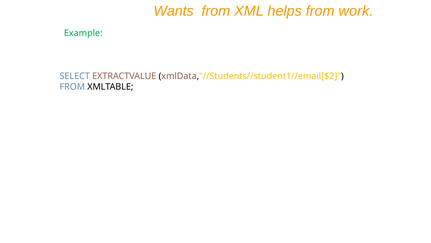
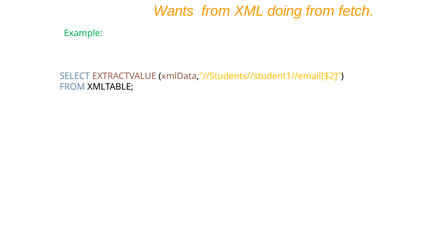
helps: helps -> doing
work: work -> fetch
